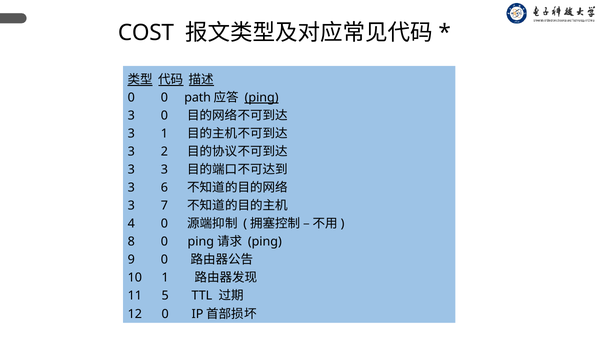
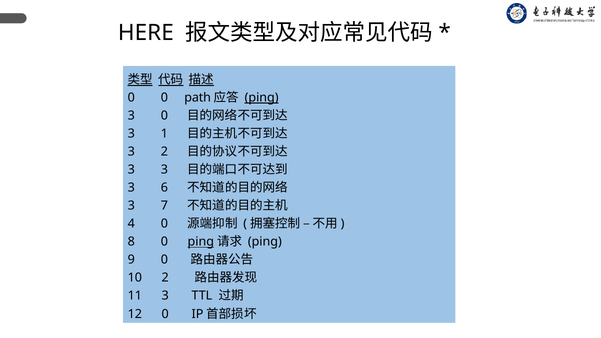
COST: COST -> HERE
ping at (201, 242) underline: none -> present
10 1: 1 -> 2
11 5: 5 -> 3
